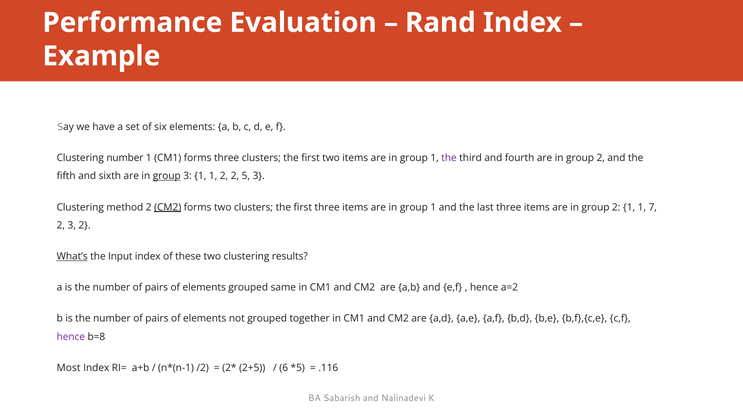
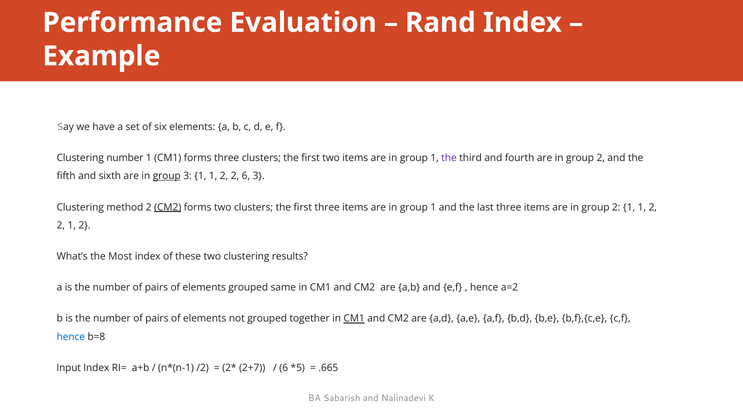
2 5: 5 -> 6
2 1 1 7: 7 -> 2
3 at (72, 225): 3 -> 1
What’s underline: present -> none
Input: Input -> Most
CM1 at (354, 319) underline: none -> present
hence at (71, 337) colour: purple -> blue
Most: Most -> Input
2+5: 2+5 -> 2+7
.116: .116 -> .665
